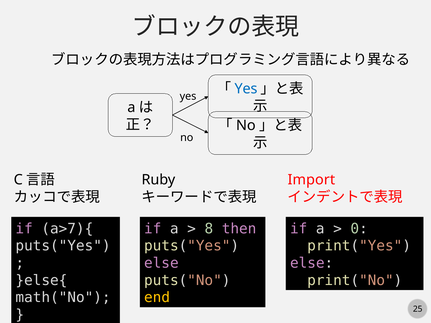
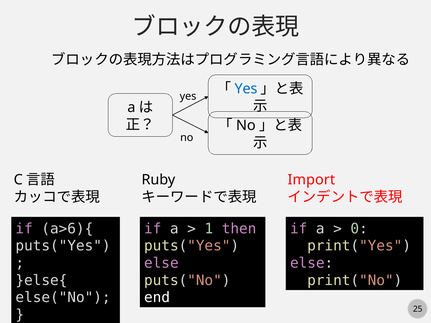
a>7){: a>7){ -> a>6){
8: 8 -> 1
math("No: math("No -> else("No
end colour: yellow -> white
